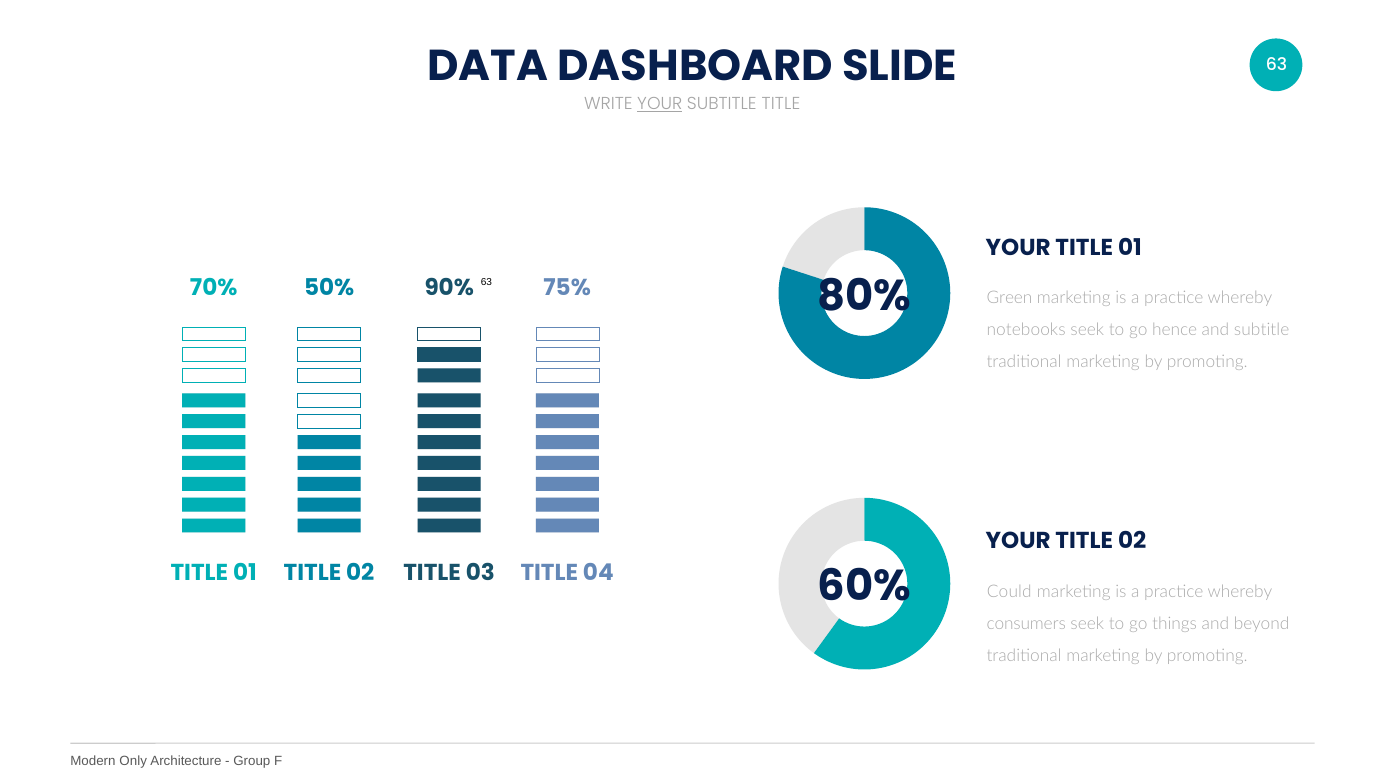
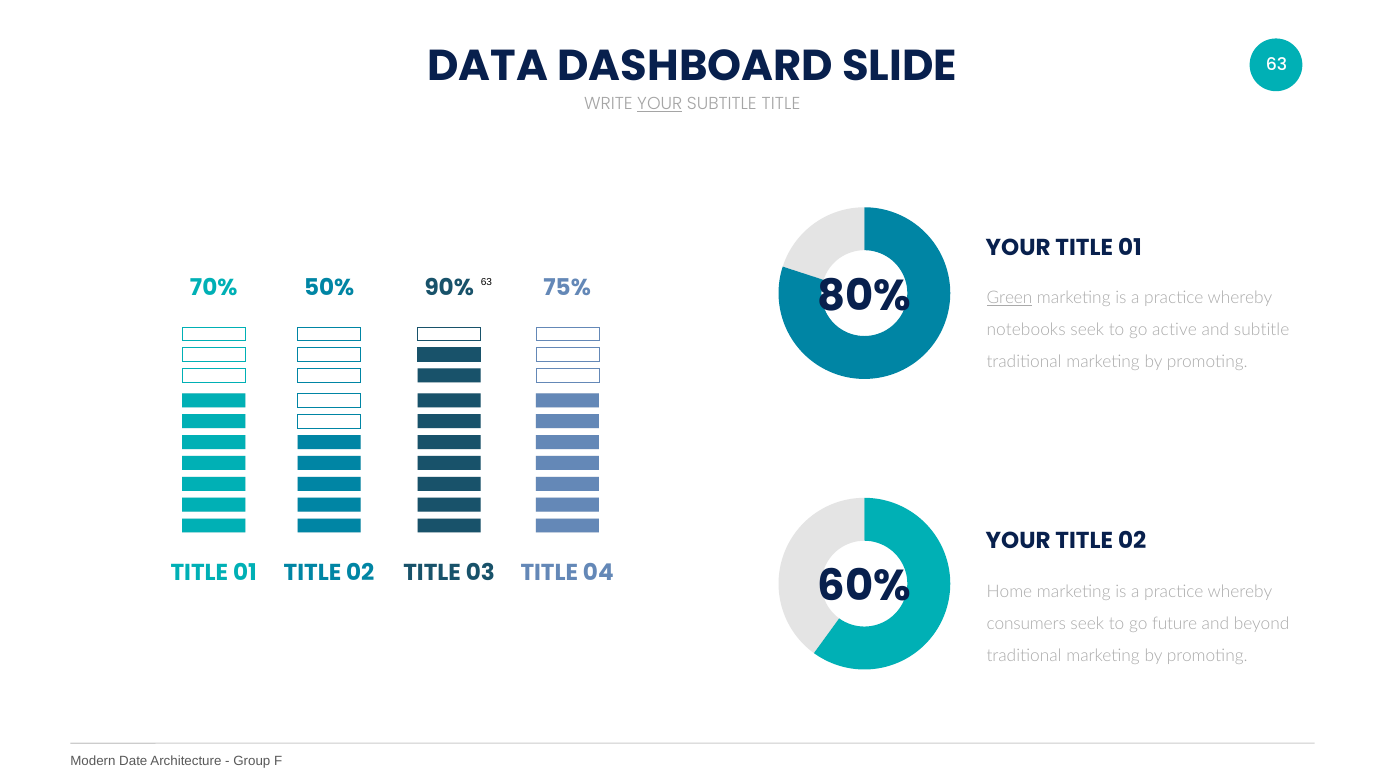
Green underline: none -> present
hence: hence -> active
Could: Could -> Home
things: things -> future
Only: Only -> Date
